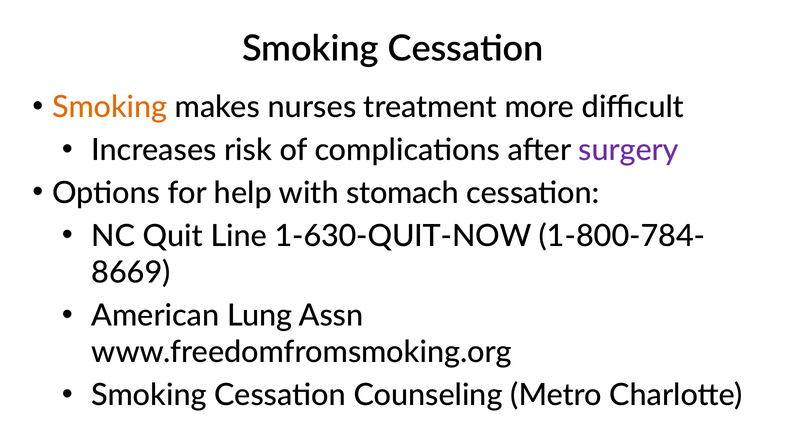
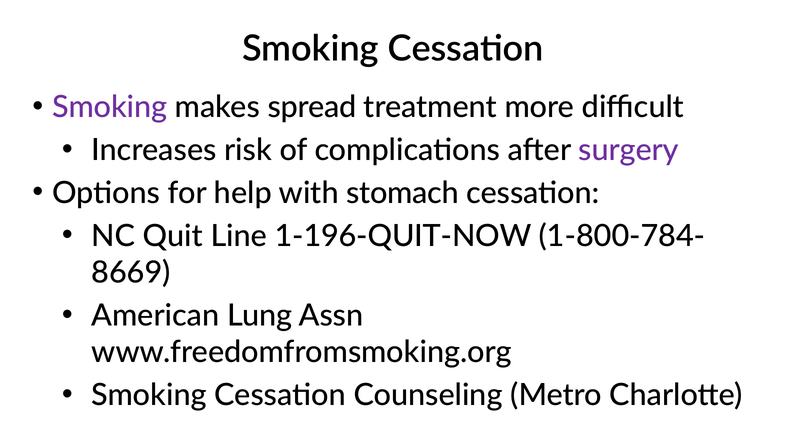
Smoking at (110, 107) colour: orange -> purple
nurses: nurses -> spread
1-630-QUIT-NOW: 1-630-QUIT-NOW -> 1-196-QUIT-NOW
